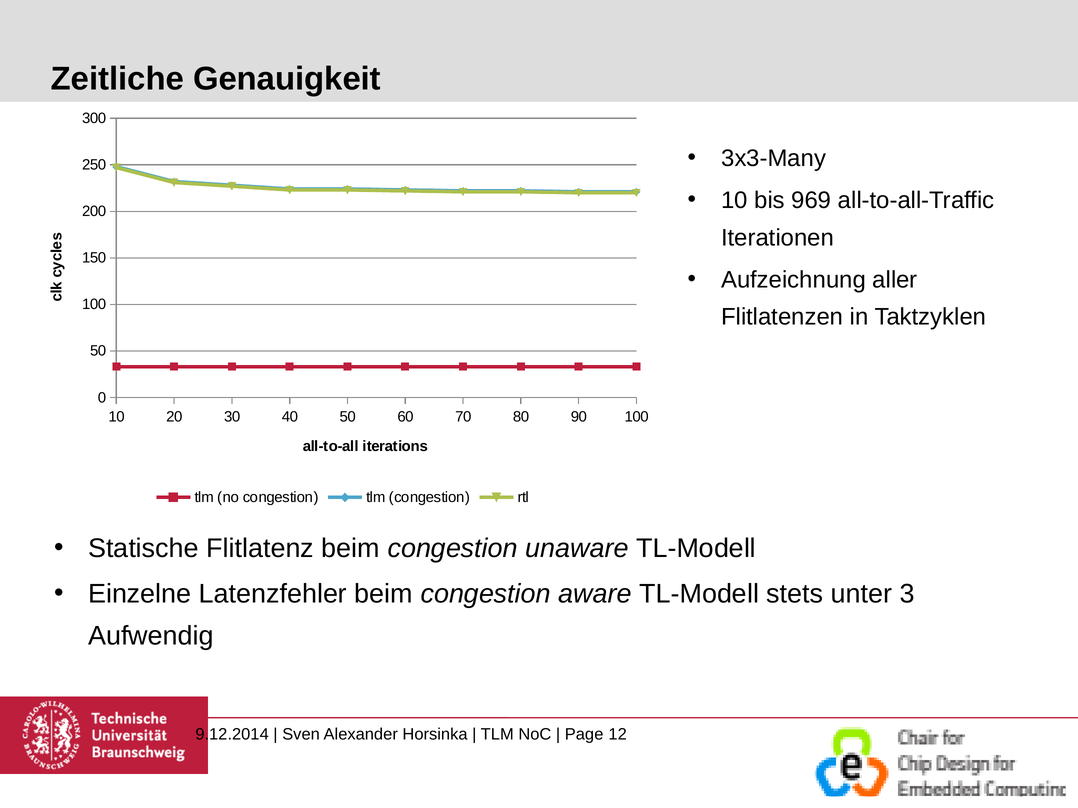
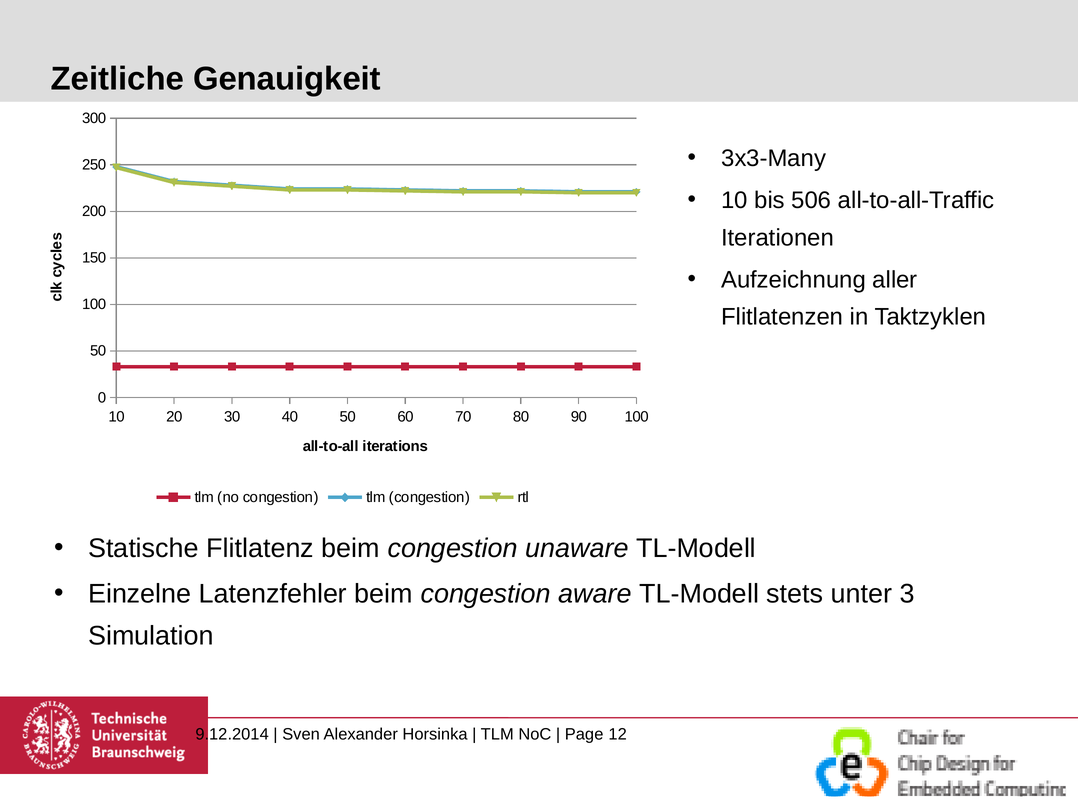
969: 969 -> 506
Aufwendig: Aufwendig -> Simulation
